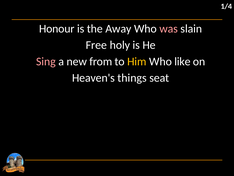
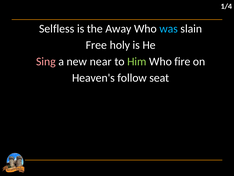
Honour: Honour -> Selfless
was colour: pink -> light blue
from: from -> near
Him colour: yellow -> light green
like: like -> fire
things: things -> follow
